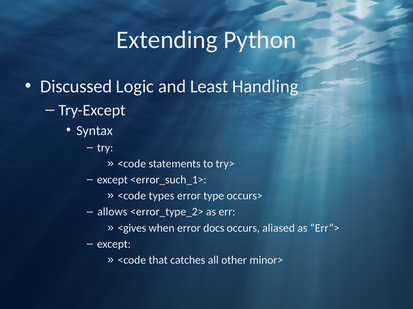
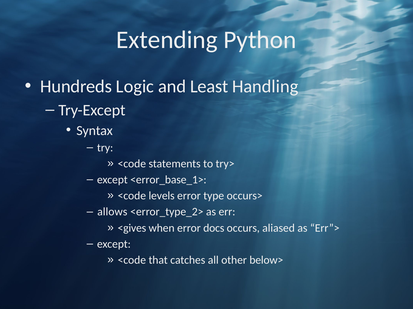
Discussed: Discussed -> Hundreds
<error_such_1>: <error_such_1> -> <error_base_1>
types: types -> levels
minor>: minor> -> below>
